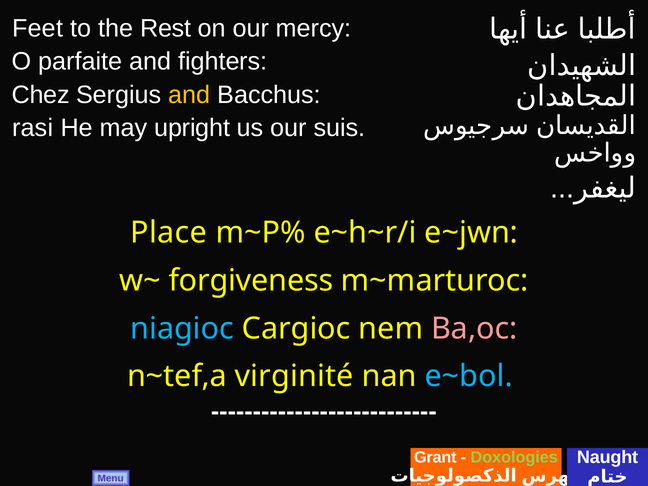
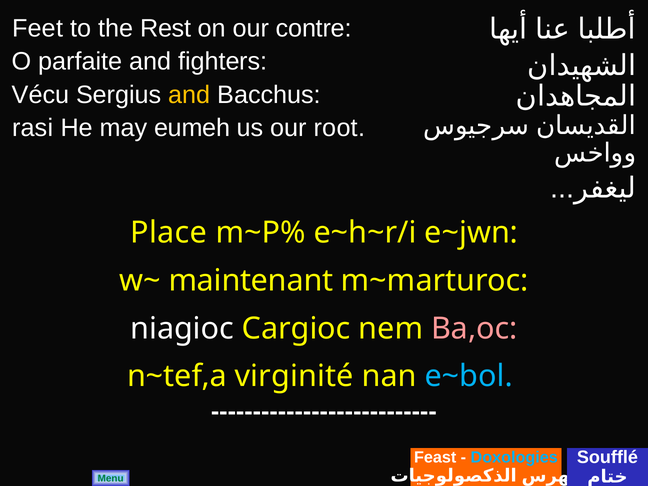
mercy: mercy -> contre
Chez: Chez -> Vécu
upright: upright -> eumeh
suis: suis -> root
forgiveness: forgiveness -> maintenant
niagioc colour: light blue -> white
Naught: Naught -> Soufflé
Grant: Grant -> Feast
Doxologies colour: light green -> light blue
Menu colour: purple -> green
